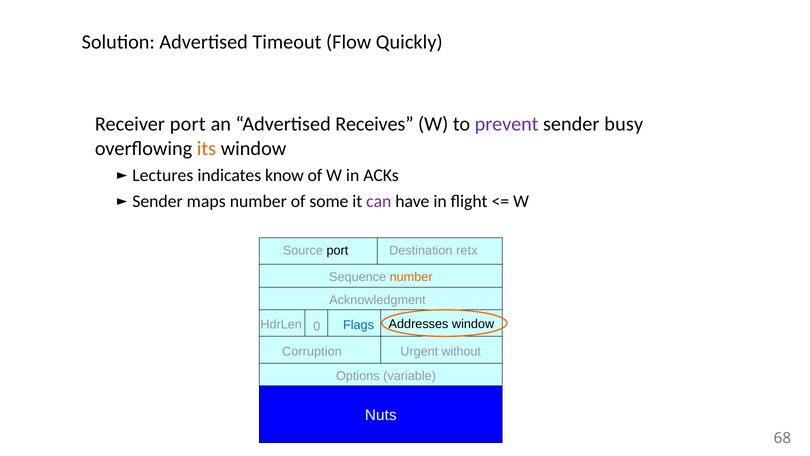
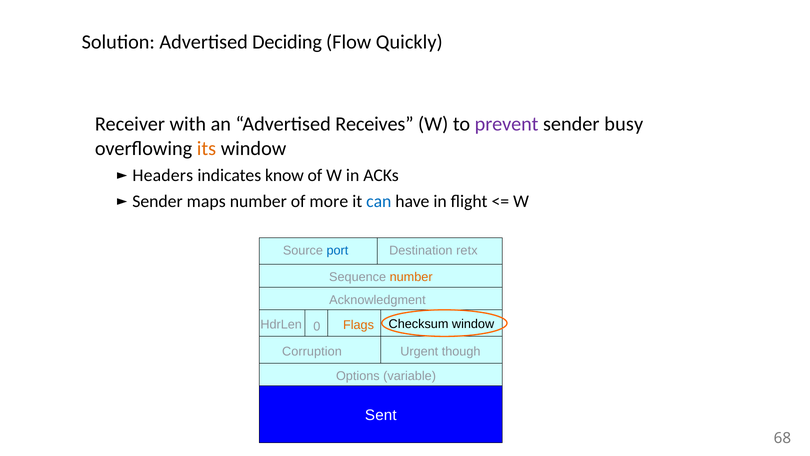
Timeout: Timeout -> Deciding
Receiver port: port -> with
Lectures: Lectures -> Headers
some: some -> more
can colour: purple -> blue
port at (337, 250) colour: black -> blue
Addresses: Addresses -> Checksum
Flags colour: blue -> orange
without: without -> though
Nuts: Nuts -> Sent
